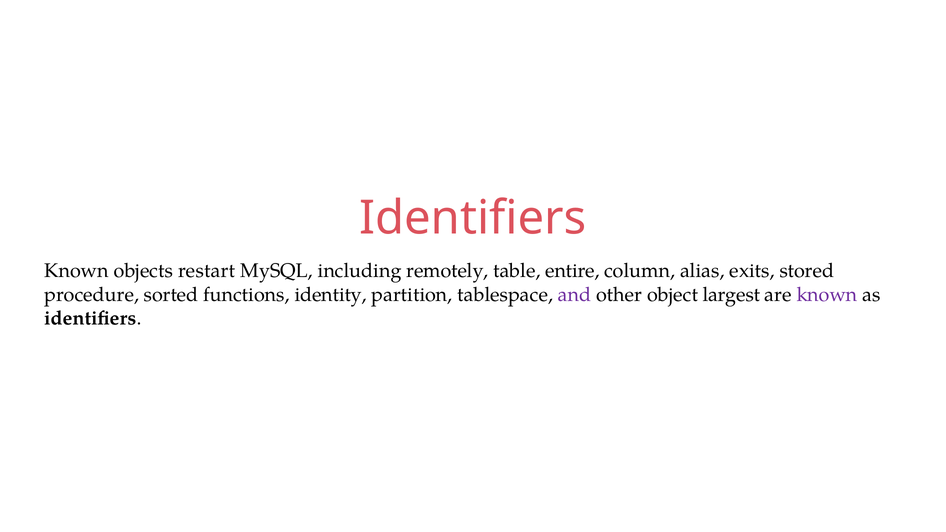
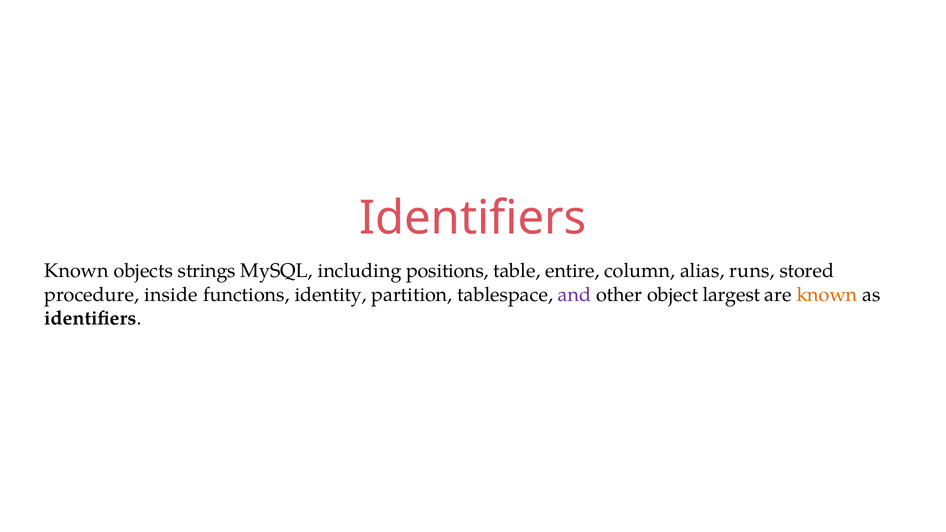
restart: restart -> strings
remotely: remotely -> positions
exits: exits -> runs
sorted: sorted -> inside
known at (827, 295) colour: purple -> orange
